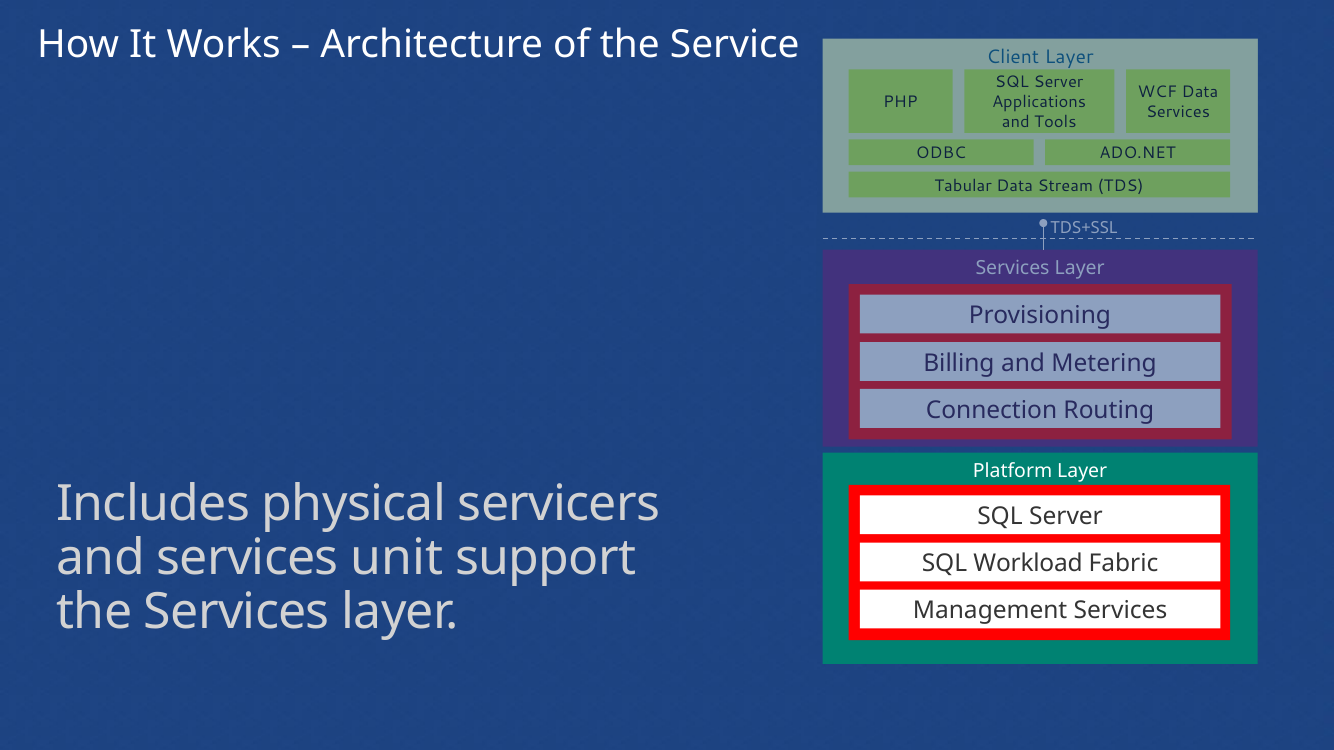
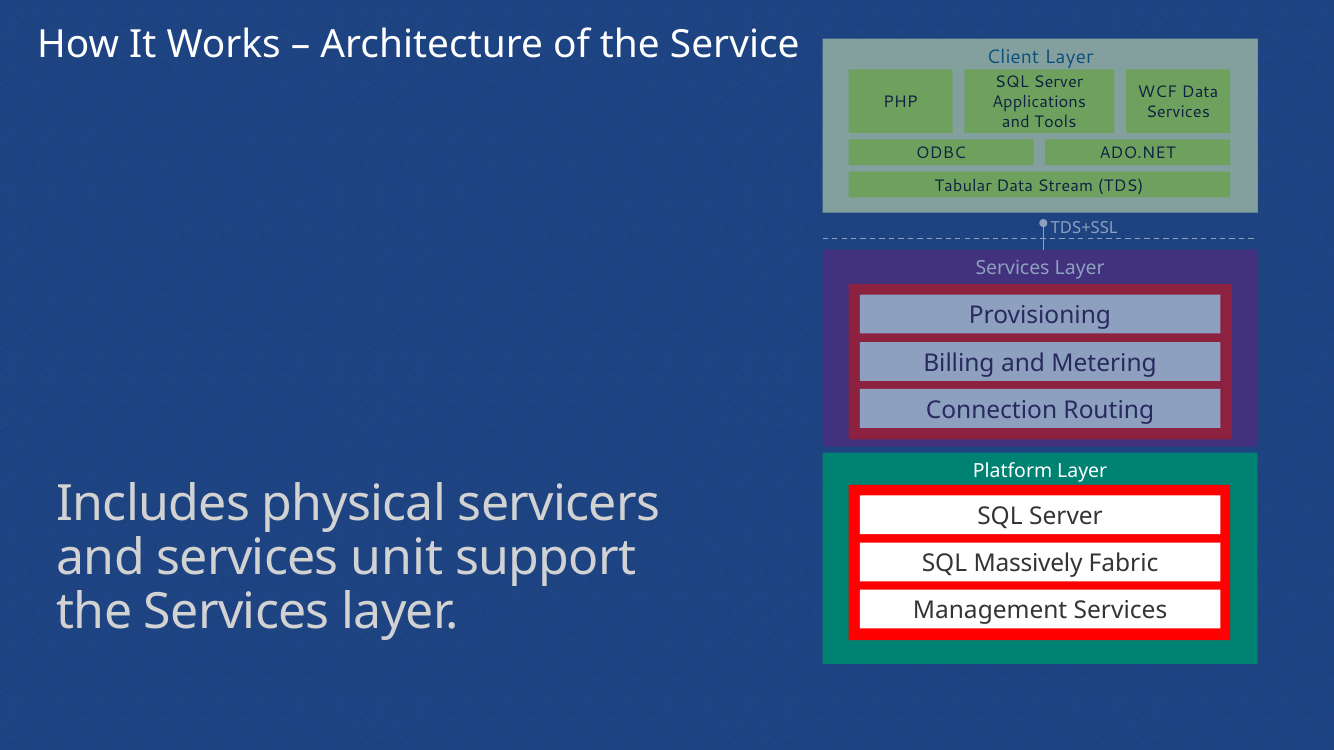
Workload: Workload -> Massively
